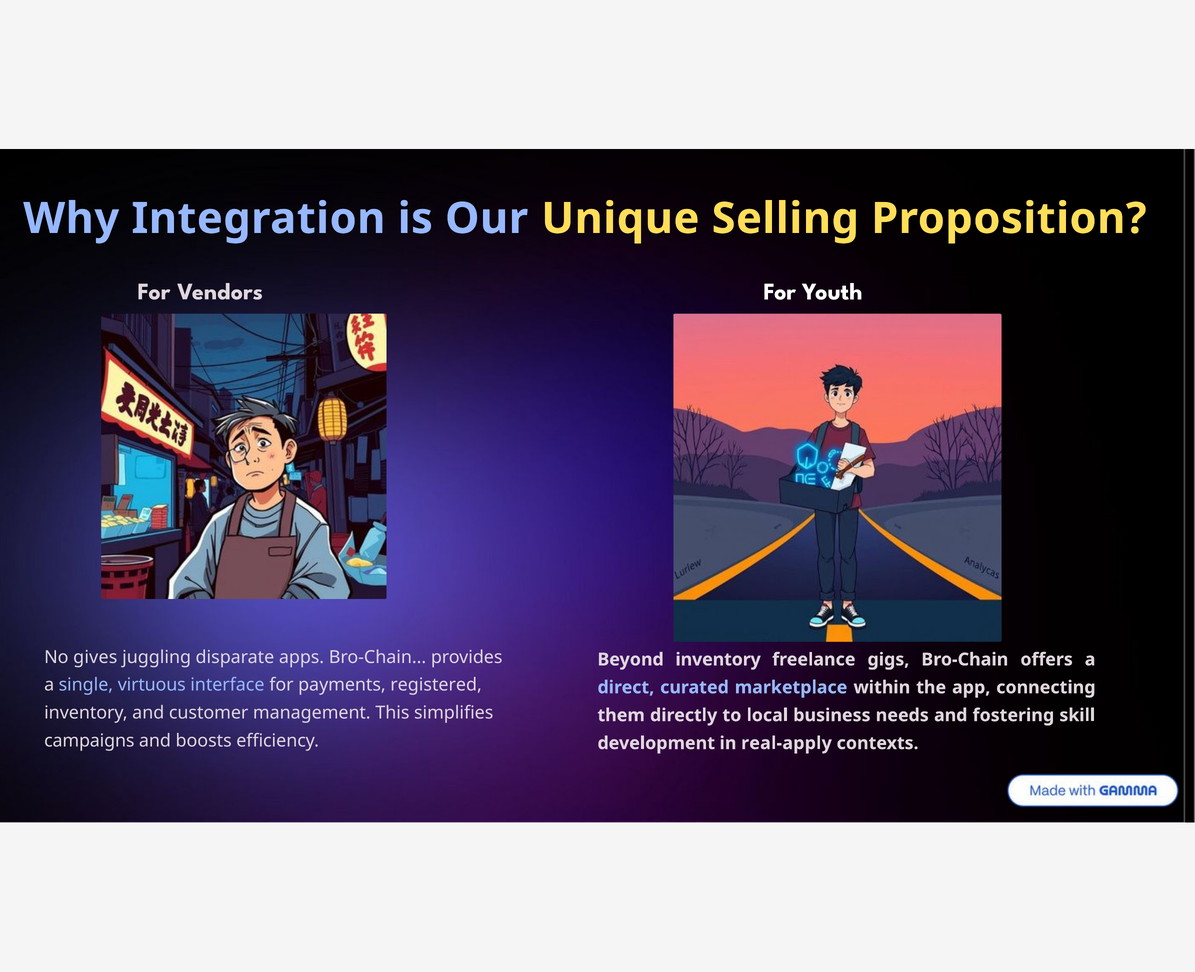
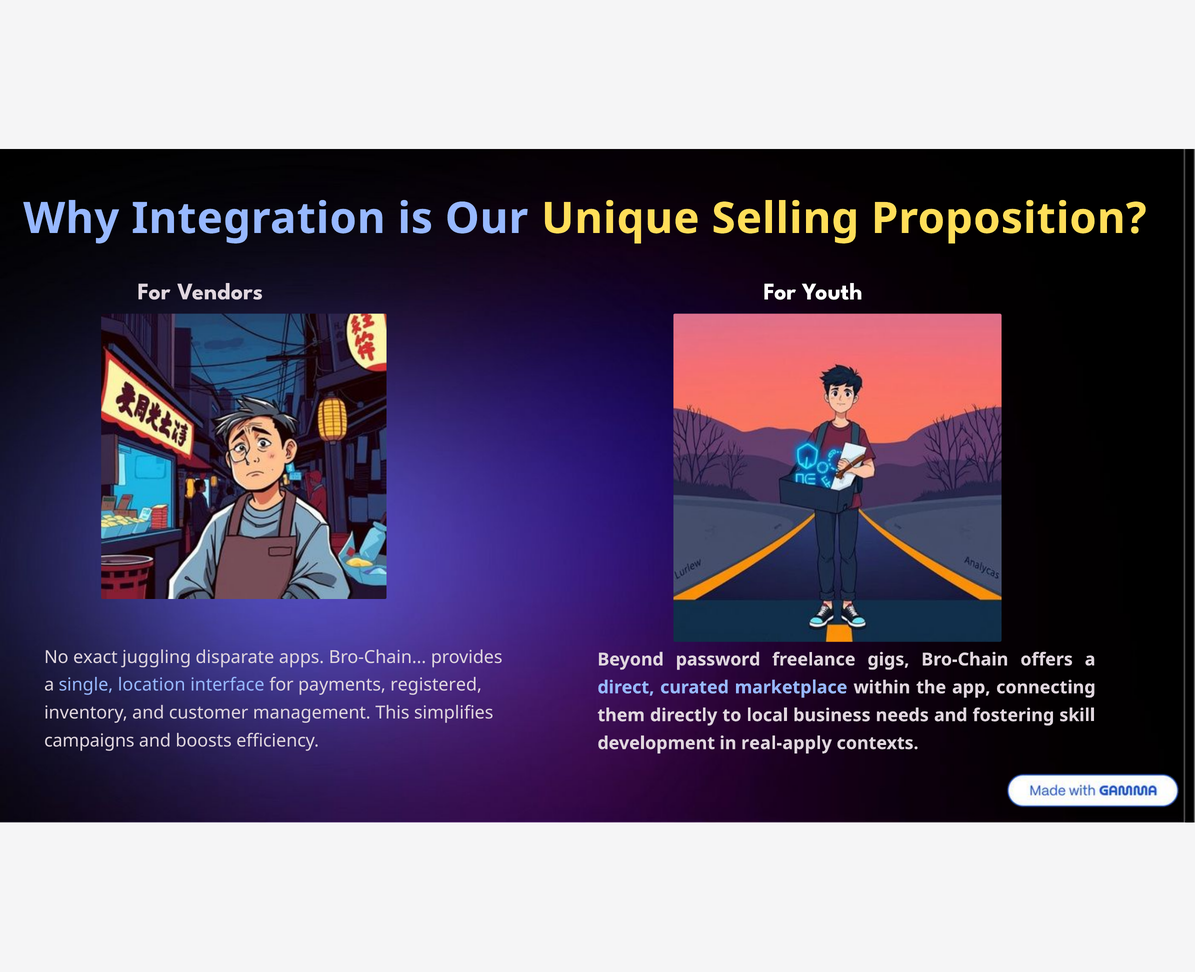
gives: gives -> exact
Beyond inventory: inventory -> password
virtuous: virtuous -> location
